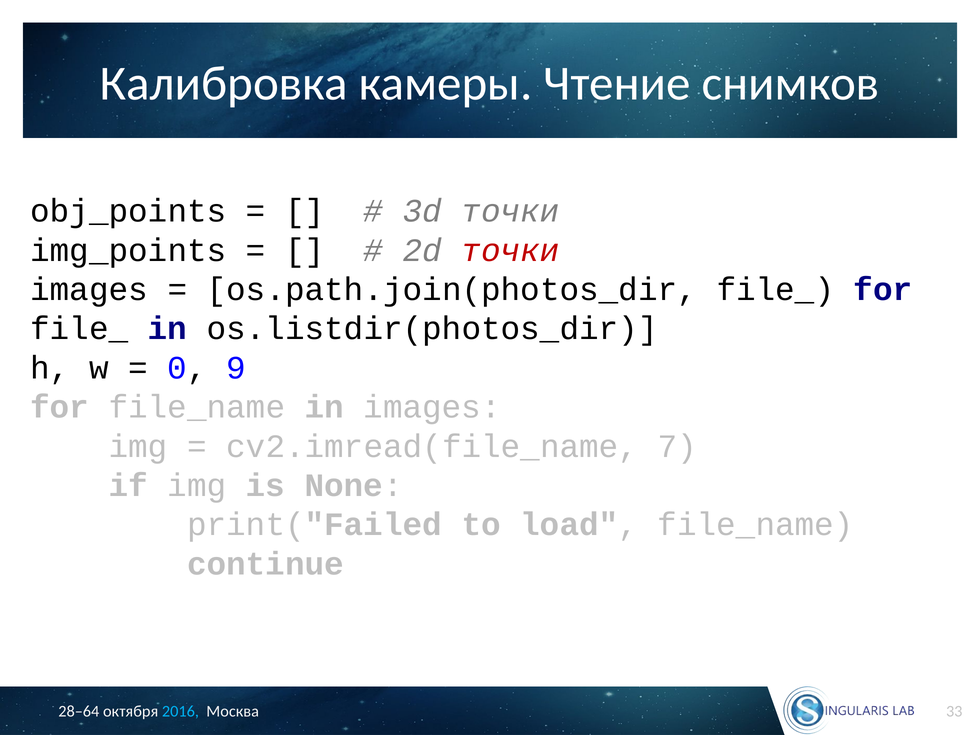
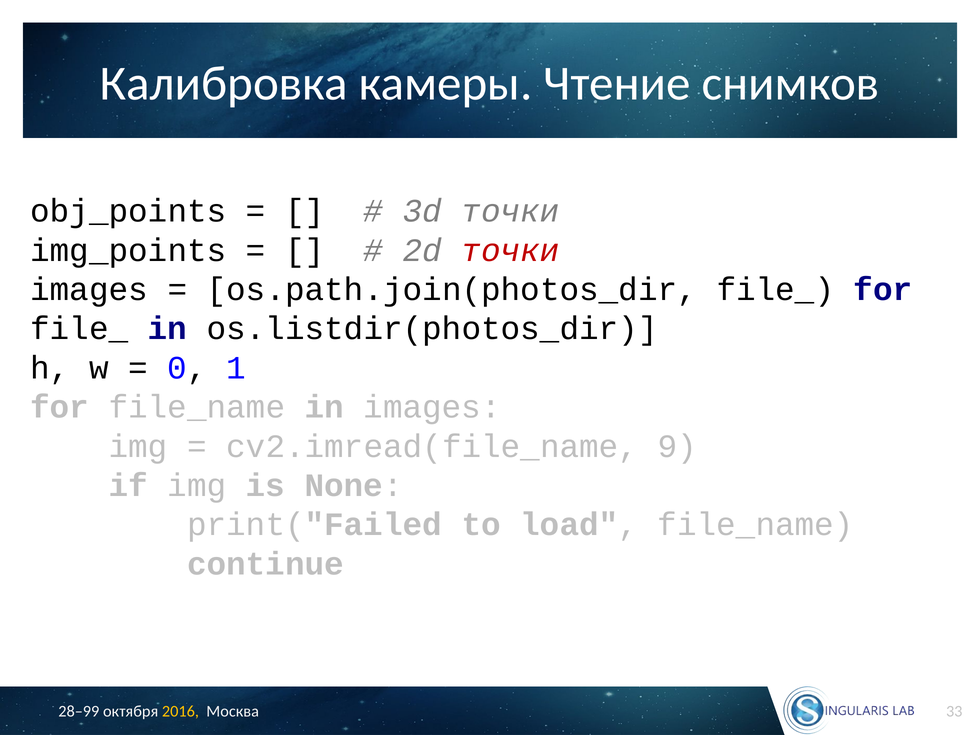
9: 9 -> 1
7: 7 -> 9
28–64: 28–64 -> 28–99
2016 colour: light blue -> yellow
